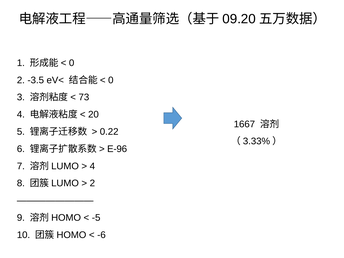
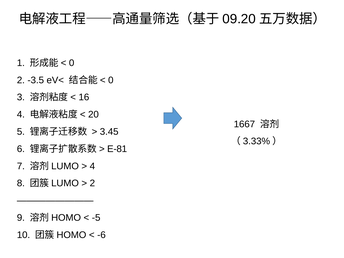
73: 73 -> 16
0.22: 0.22 -> 3.45
E-96: E-96 -> E-81
